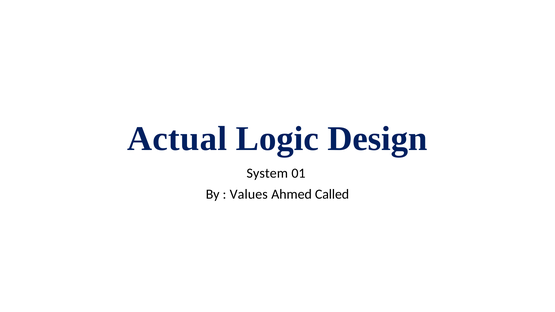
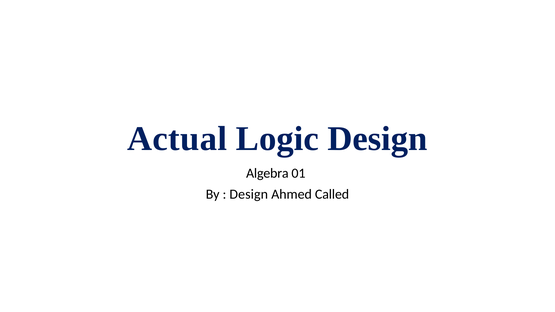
System: System -> Algebra
Values at (249, 194): Values -> Design
